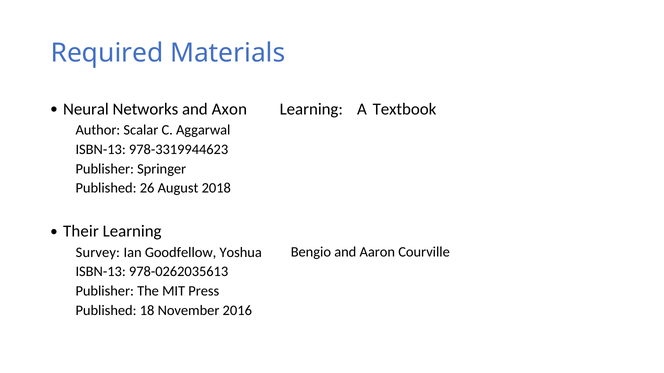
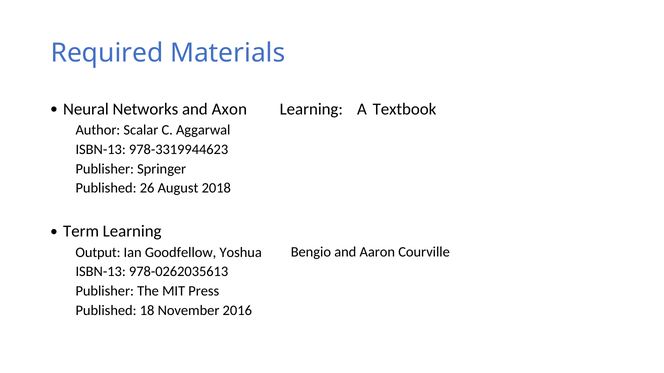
Their: Their -> Term
Survey: Survey -> Output
